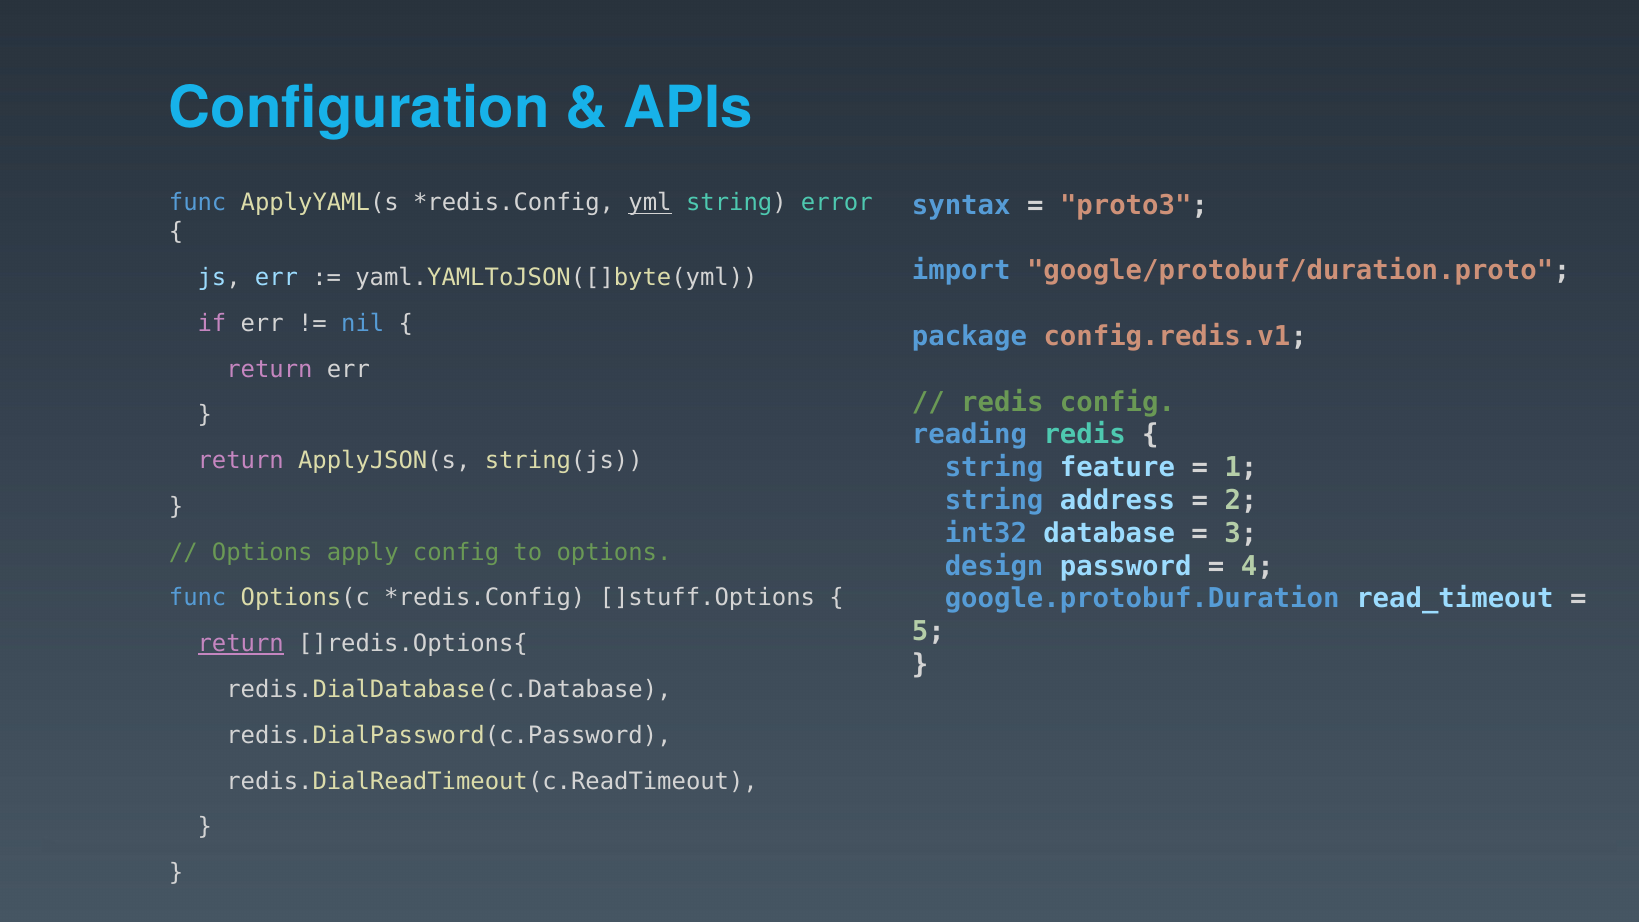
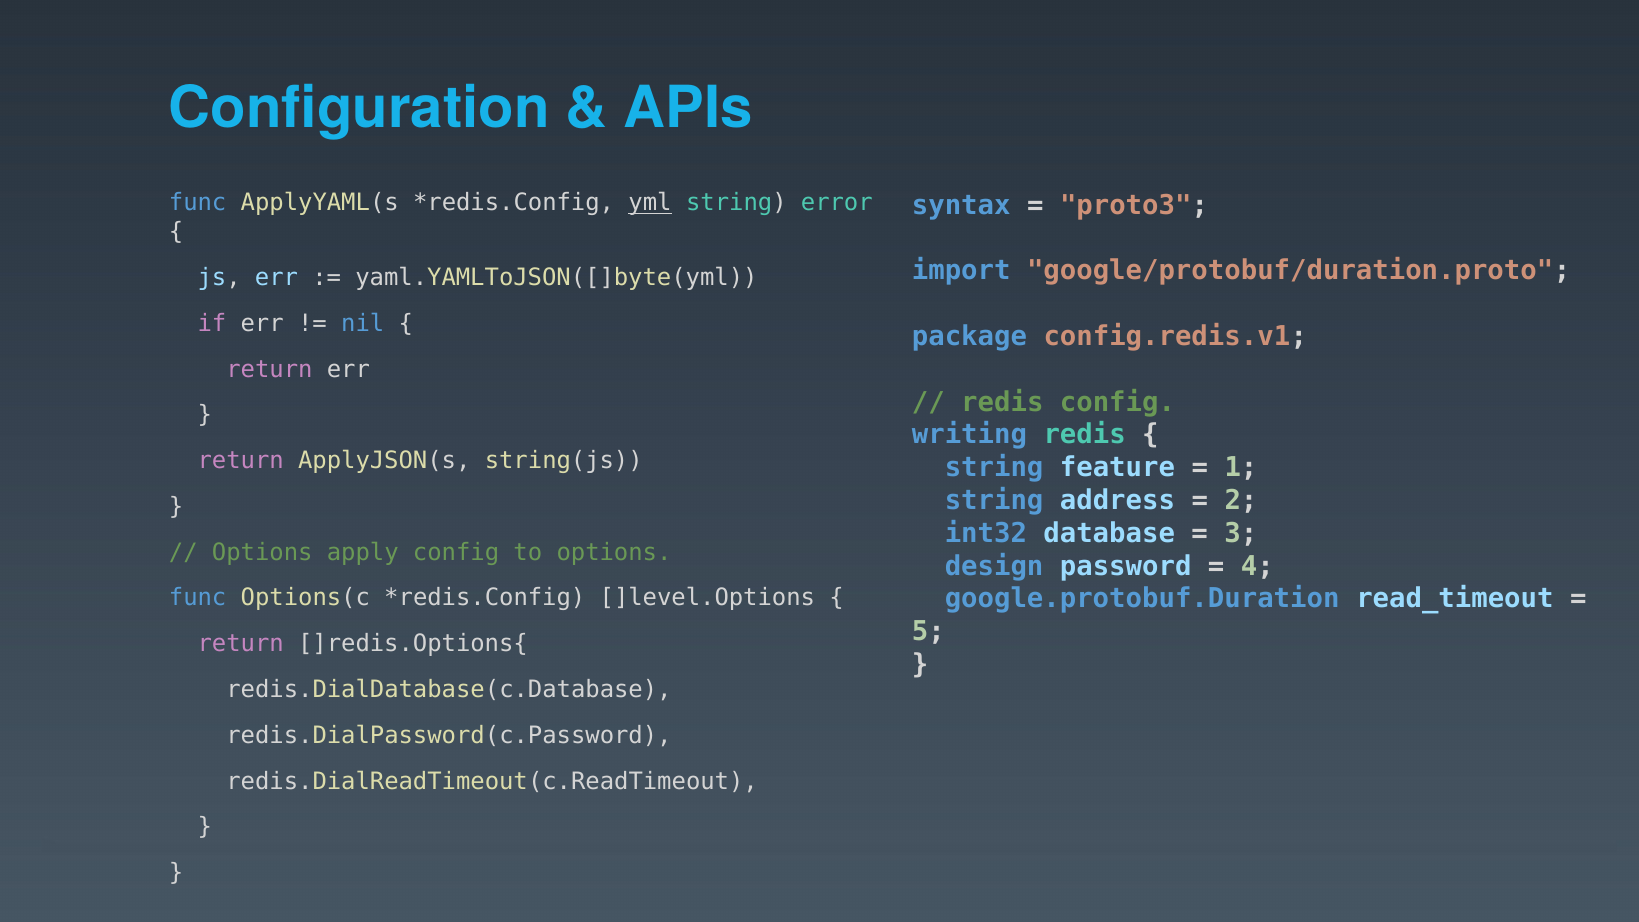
reading: reading -> writing
]stuff.Options: ]stuff.Options -> ]level.Options
return at (241, 644) underline: present -> none
